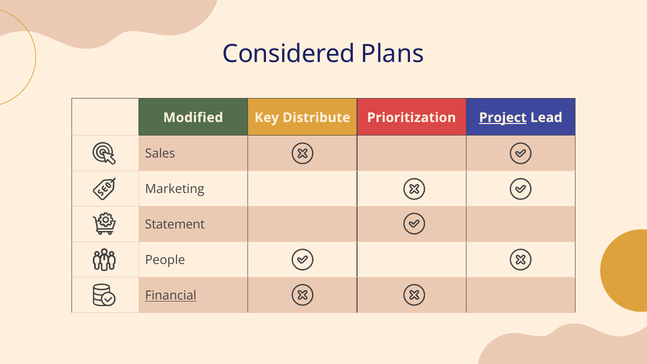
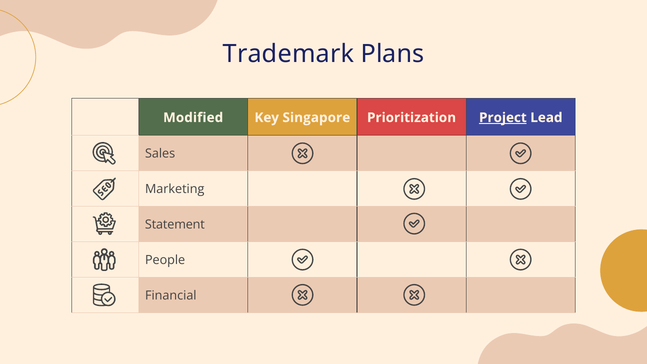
Considered: Considered -> Trademark
Distribute: Distribute -> Singapore
Financial underline: present -> none
